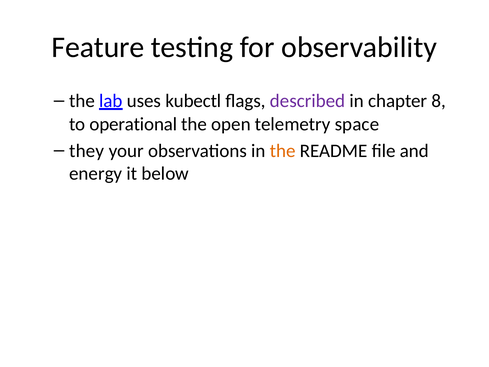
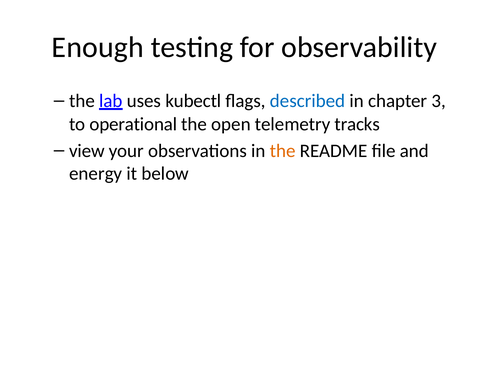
Feature: Feature -> Enough
described colour: purple -> blue
8: 8 -> 3
space: space -> tracks
they: they -> view
